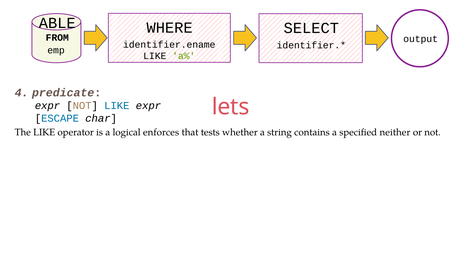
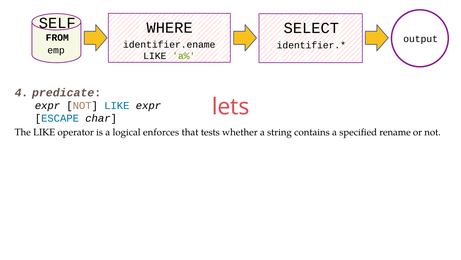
ABLE: ABLE -> SELF
neither: neither -> rename
